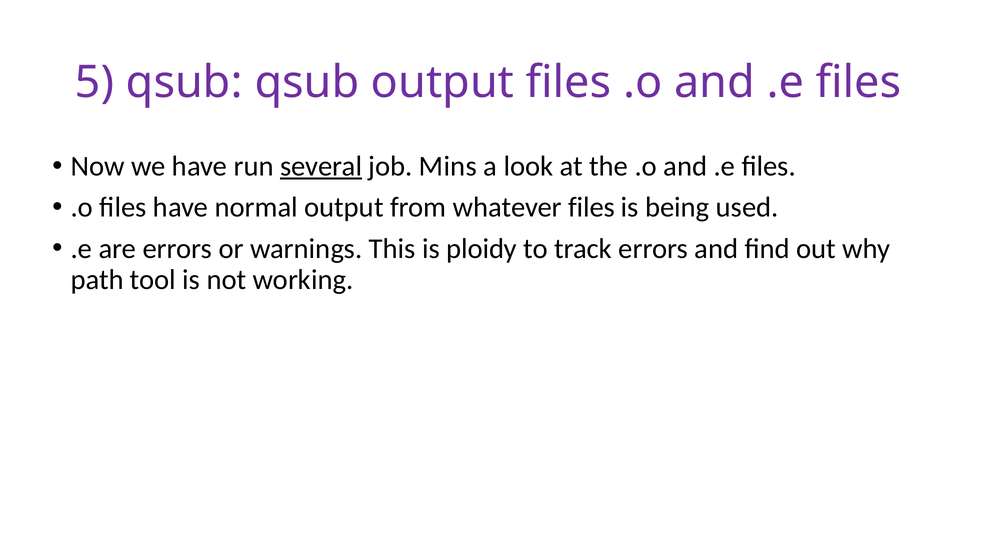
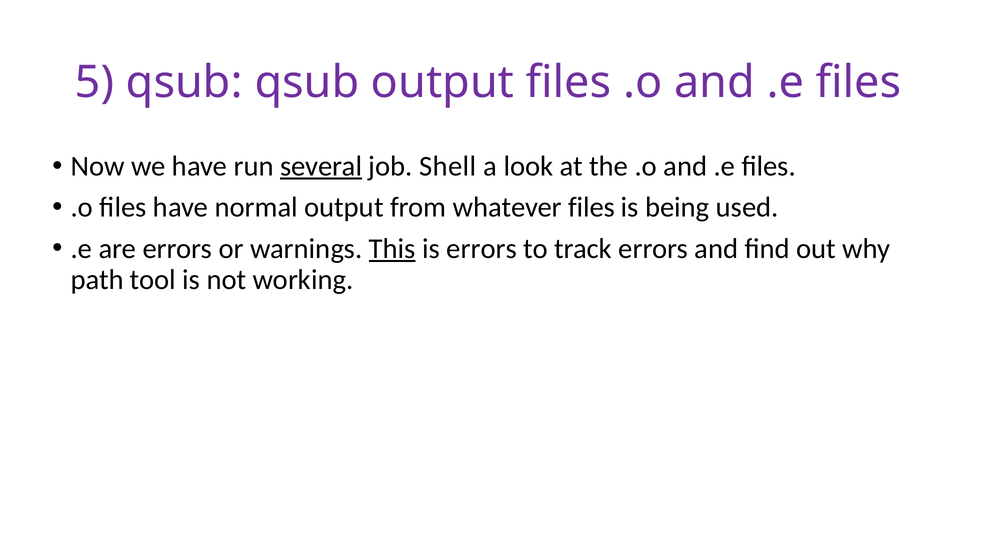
Mins: Mins -> Shell
This underline: none -> present
is ploidy: ploidy -> errors
